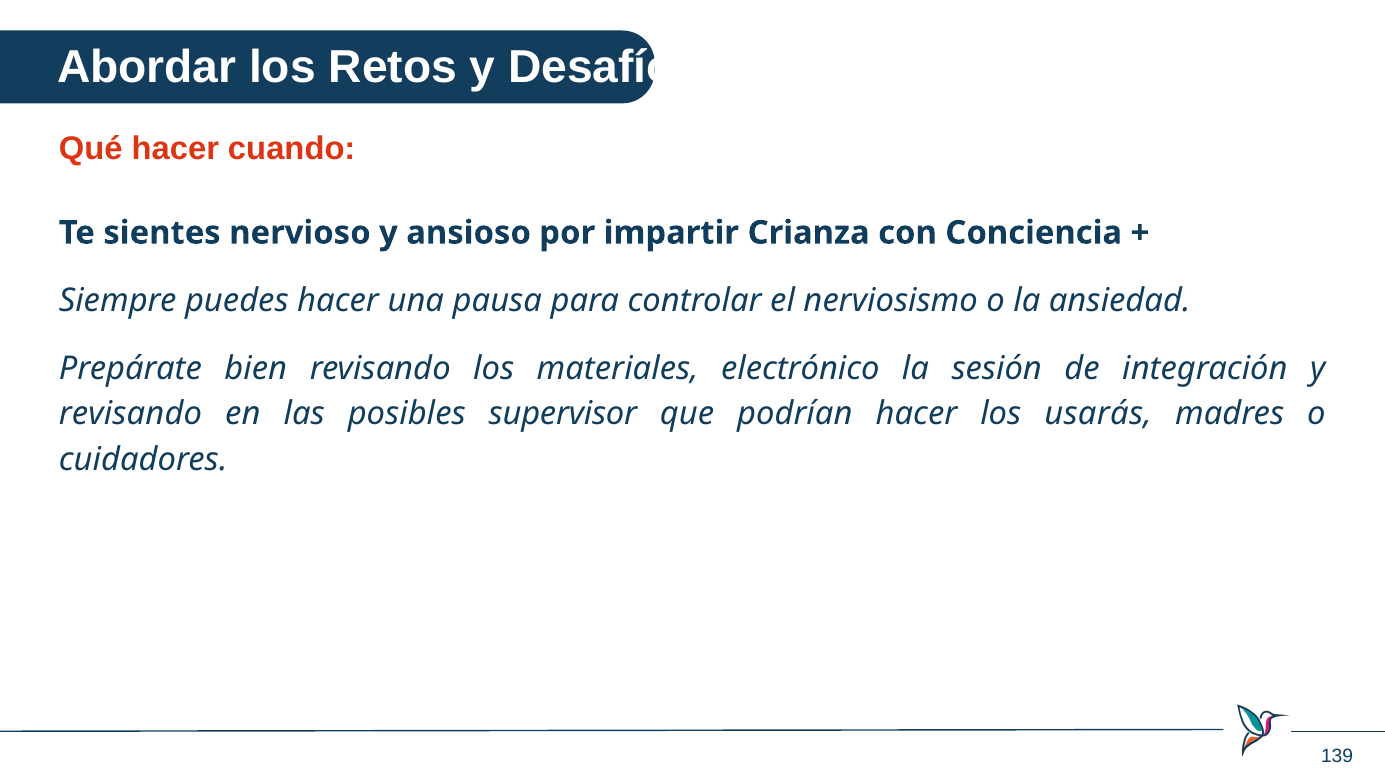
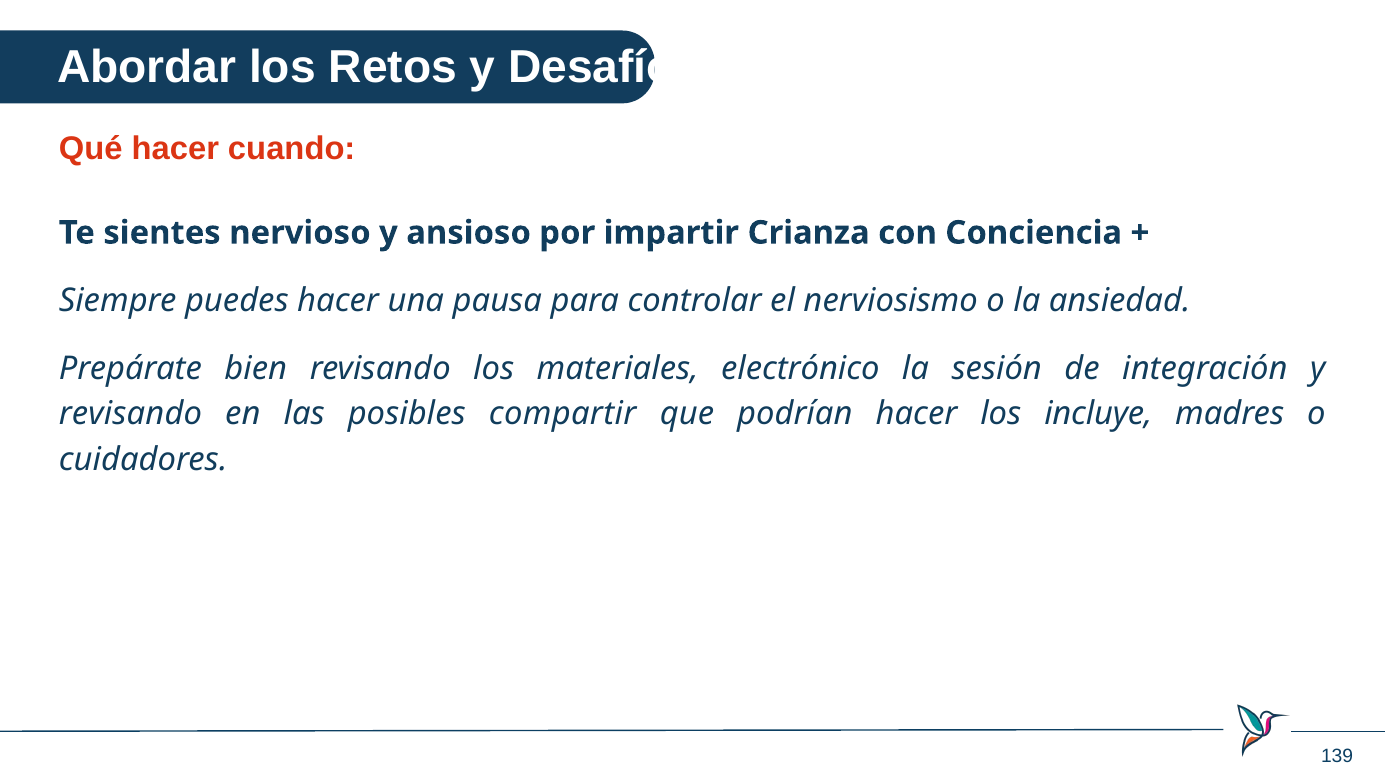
supervisor: supervisor -> compartir
usarás: usarás -> incluye
